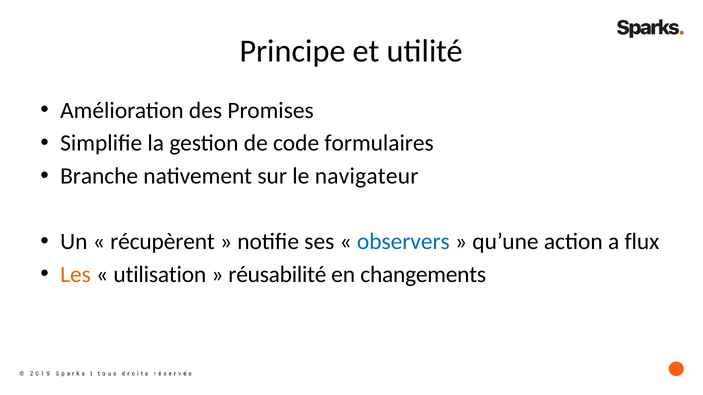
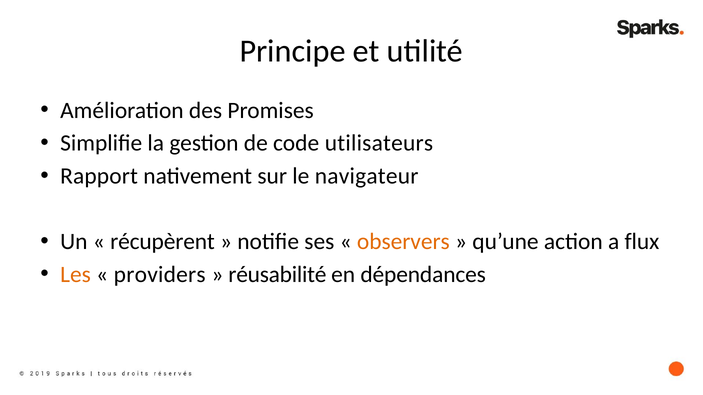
formulaires: formulaires -> utilisateurs
Branche: Branche -> Rapport
observers colour: blue -> orange
utilisation: utilisation -> providers
changements: changements -> dépendances
